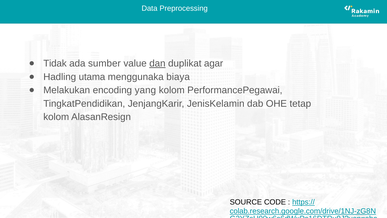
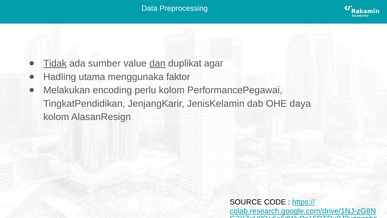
Tidak underline: none -> present
biaya: biaya -> faktor
yang: yang -> perlu
tetap: tetap -> daya
